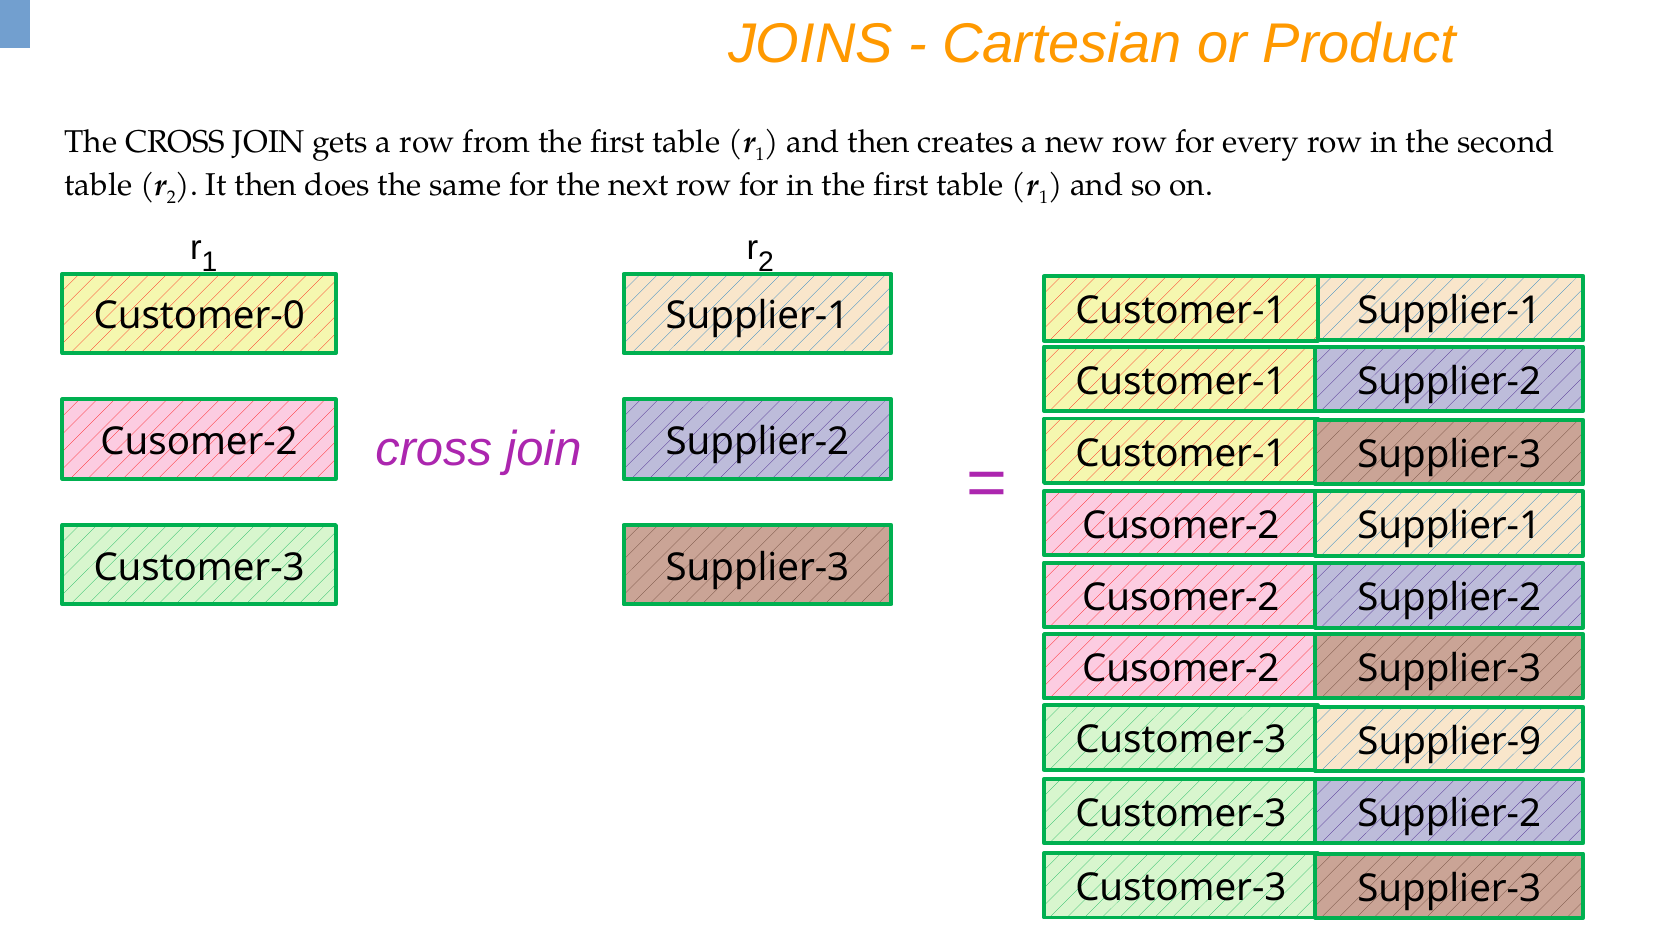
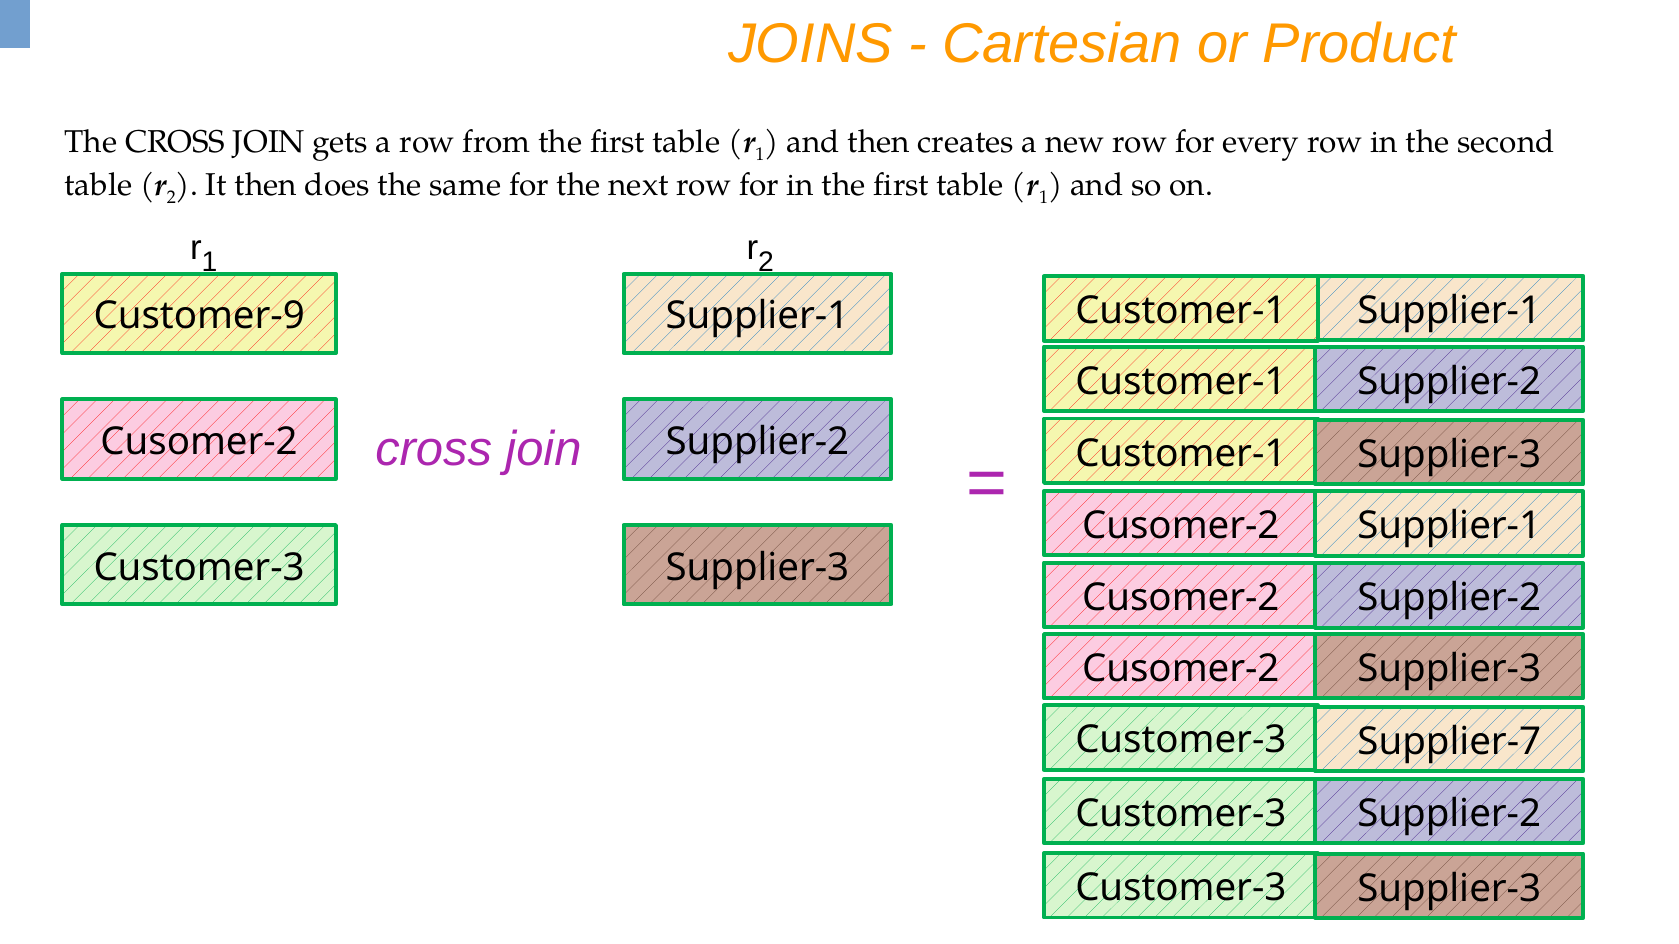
Customer-0: Customer-0 -> Customer-9
Supplier-9: Supplier-9 -> Supplier-7
